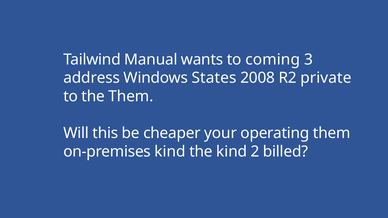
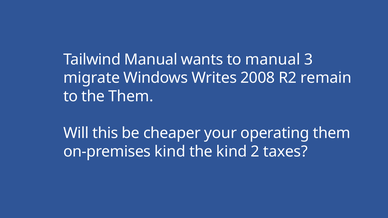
to coming: coming -> manual
address: address -> migrate
States: States -> Writes
private: private -> remain
billed: billed -> taxes
